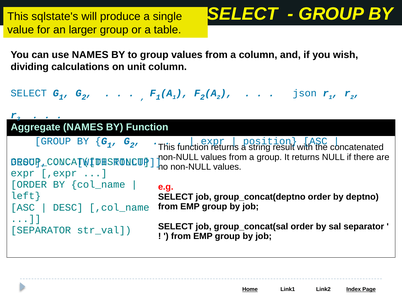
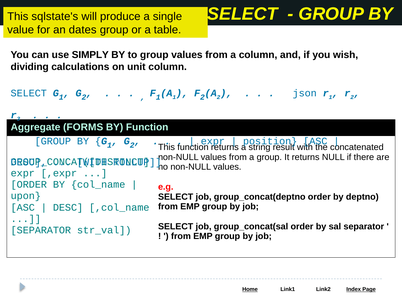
larger: larger -> dates
use NAMES: NAMES -> SIMPLY
Aggregate NAMES: NAMES -> FORMS
left: left -> upon
